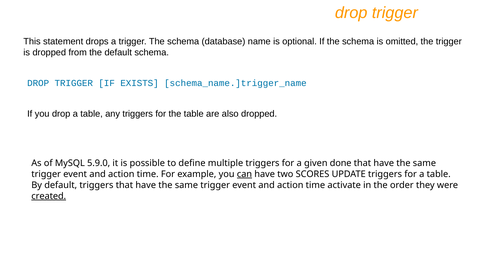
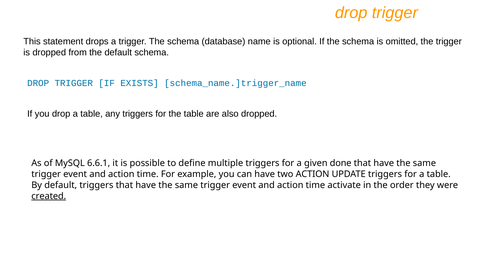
5.9.0: 5.9.0 -> 6.6.1
can underline: present -> none
two SCORES: SCORES -> ACTION
